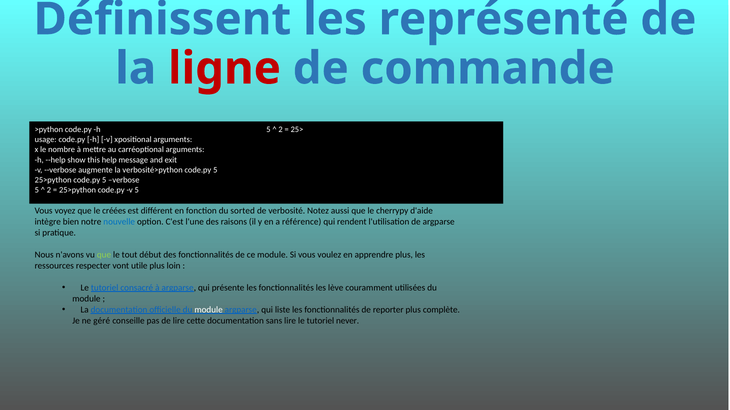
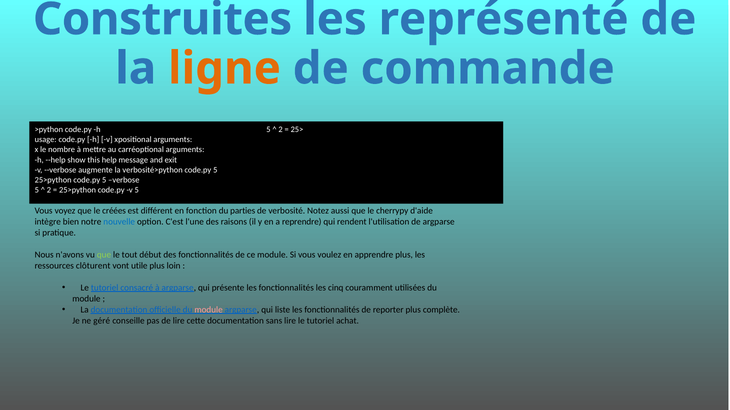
Définissent: Définissent -> Construites
ligne colour: red -> orange
sorted: sorted -> parties
référence: référence -> reprendre
respecter: respecter -> clôturent
lève: lève -> cinq
module at (209, 310) colour: white -> pink
never: never -> achat
